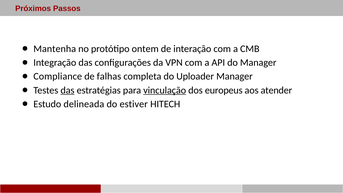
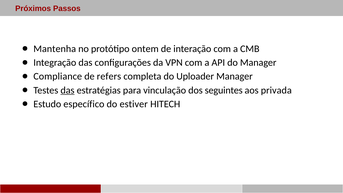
falhas: falhas -> refers
vinculação underline: present -> none
europeus: europeus -> seguintes
atender: atender -> privada
delineada: delineada -> específico
